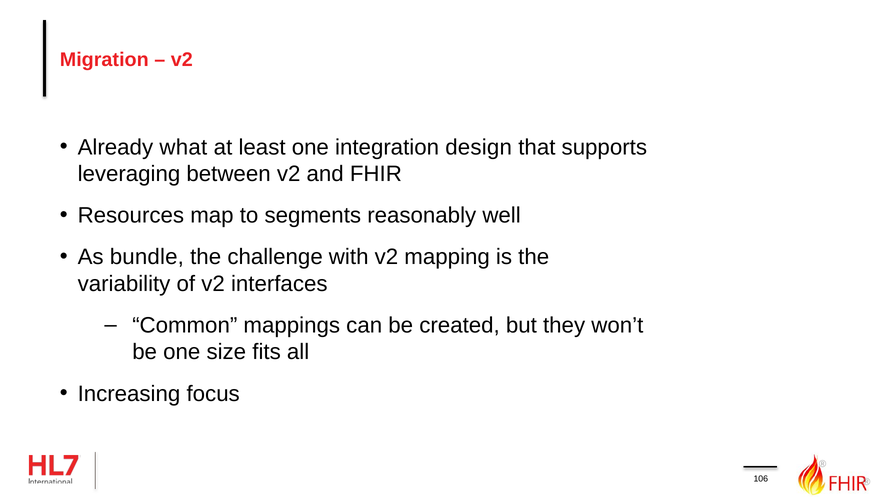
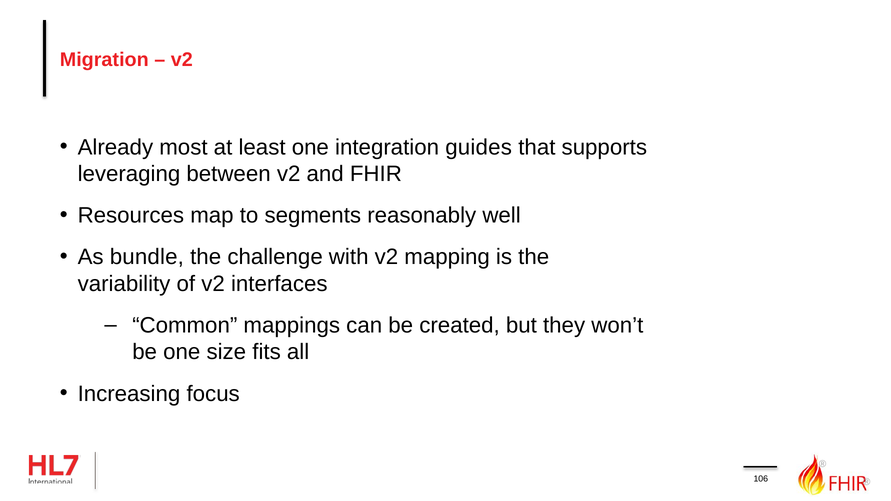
what: what -> most
design: design -> guides
